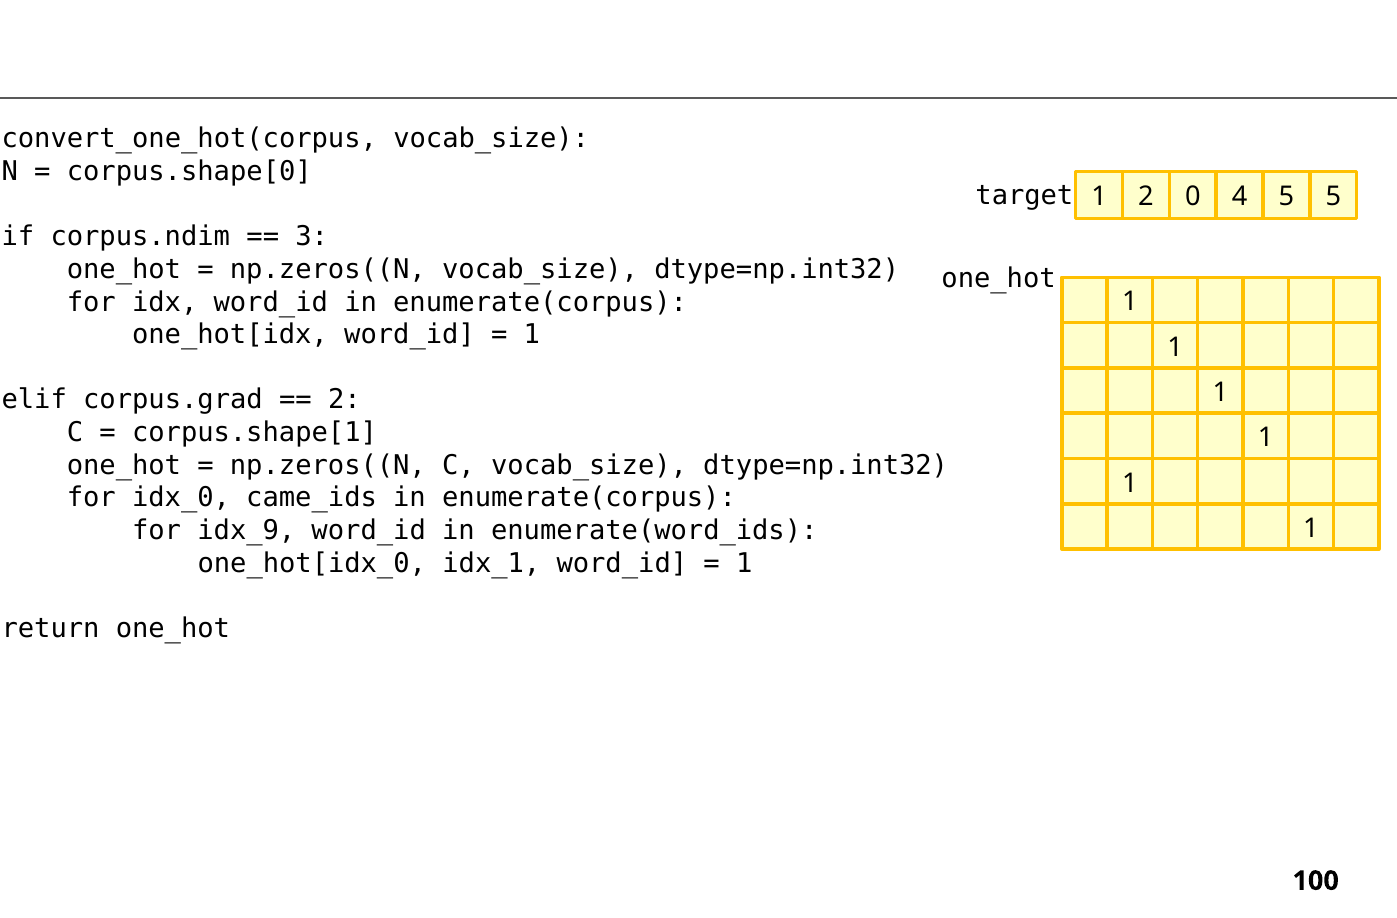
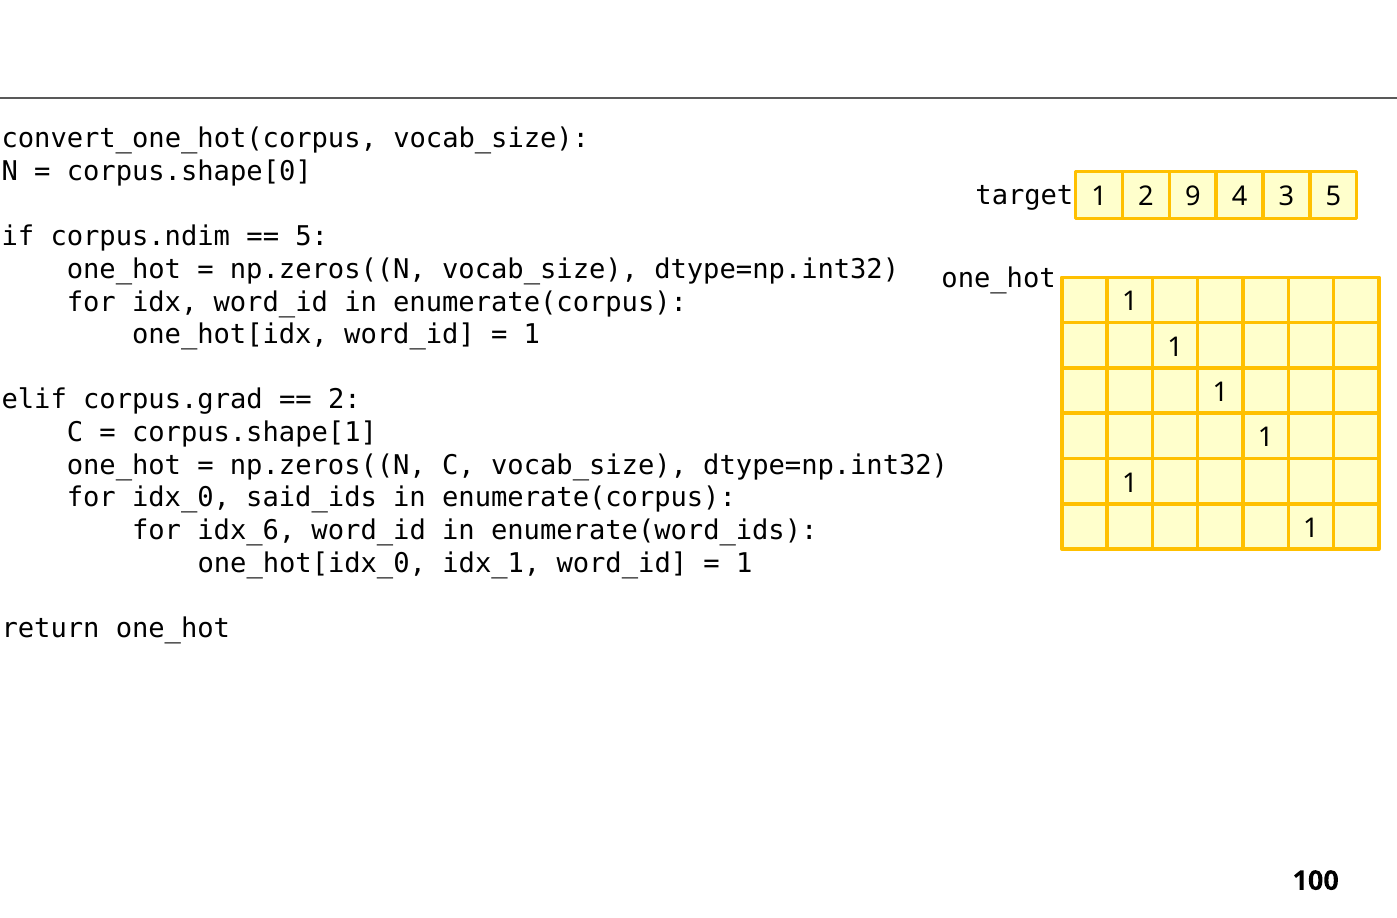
0: 0 -> 9
4 5: 5 -> 3
3 at (312, 237): 3 -> 5
came_ids: came_ids -> said_ids
idx_9: idx_9 -> idx_6
